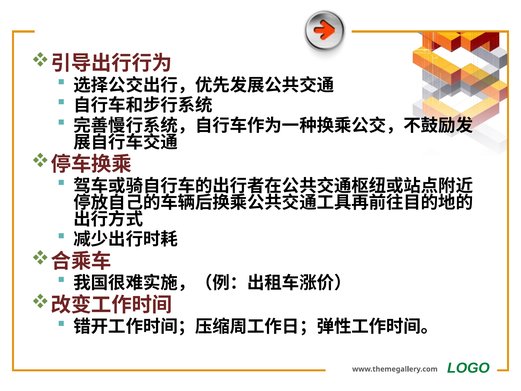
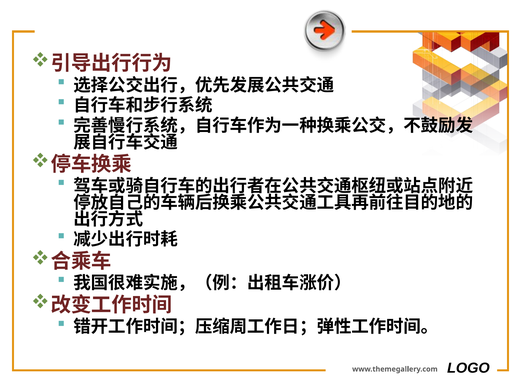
LOGO colour: green -> black
